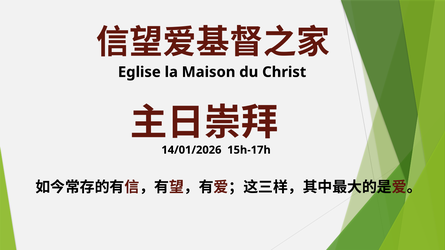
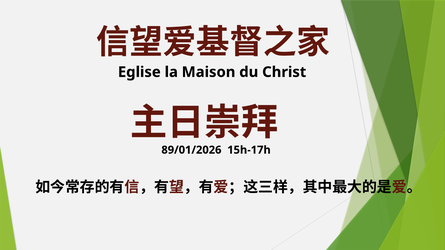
14/01/2026: 14/01/2026 -> 89/01/2026
